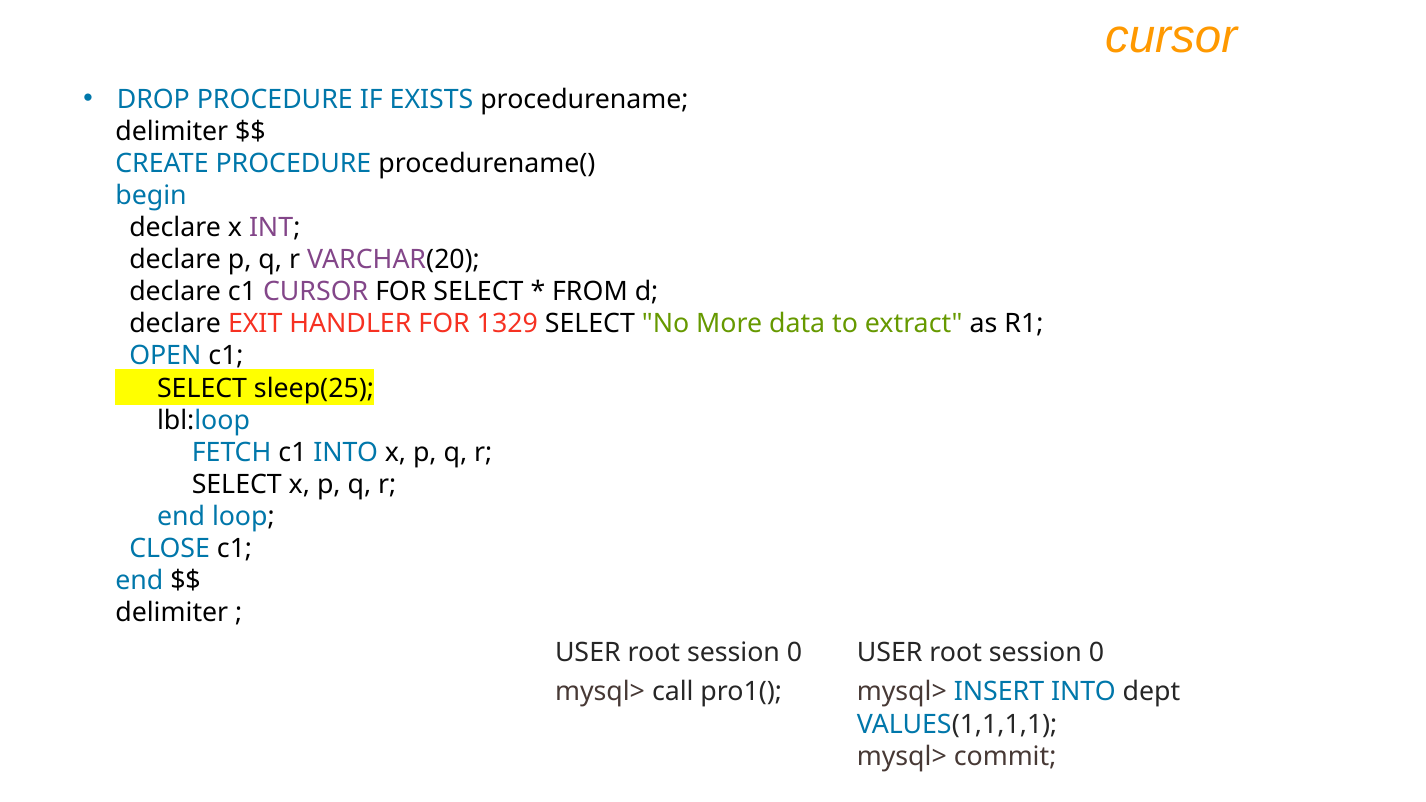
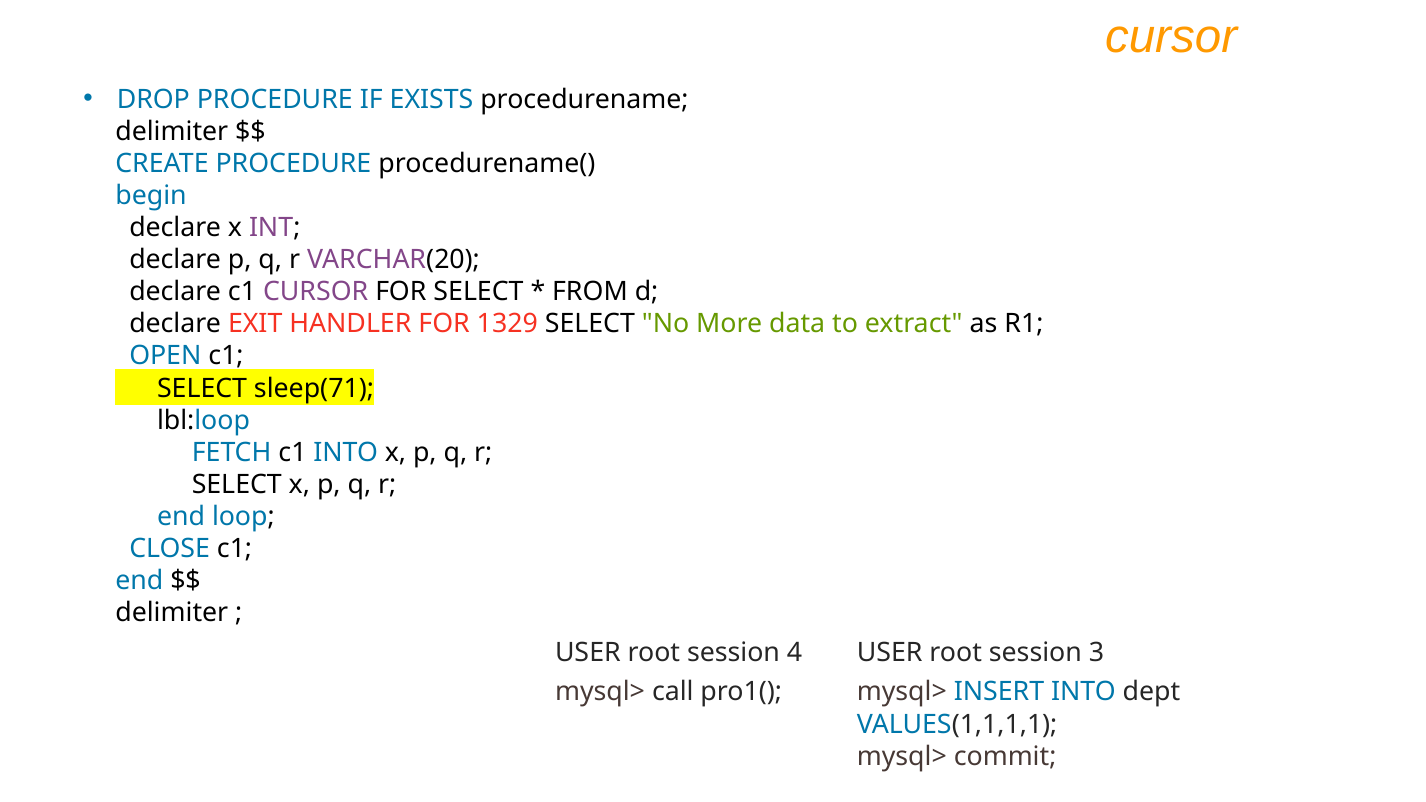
sleep(25: sleep(25 -> sleep(71
0 at (795, 653): 0 -> 4
0 at (1096, 653): 0 -> 3
